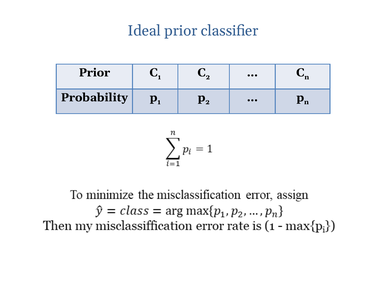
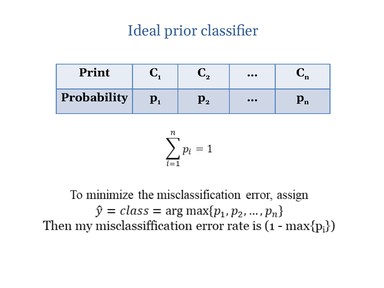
Prior at (94, 73): Prior -> Print
